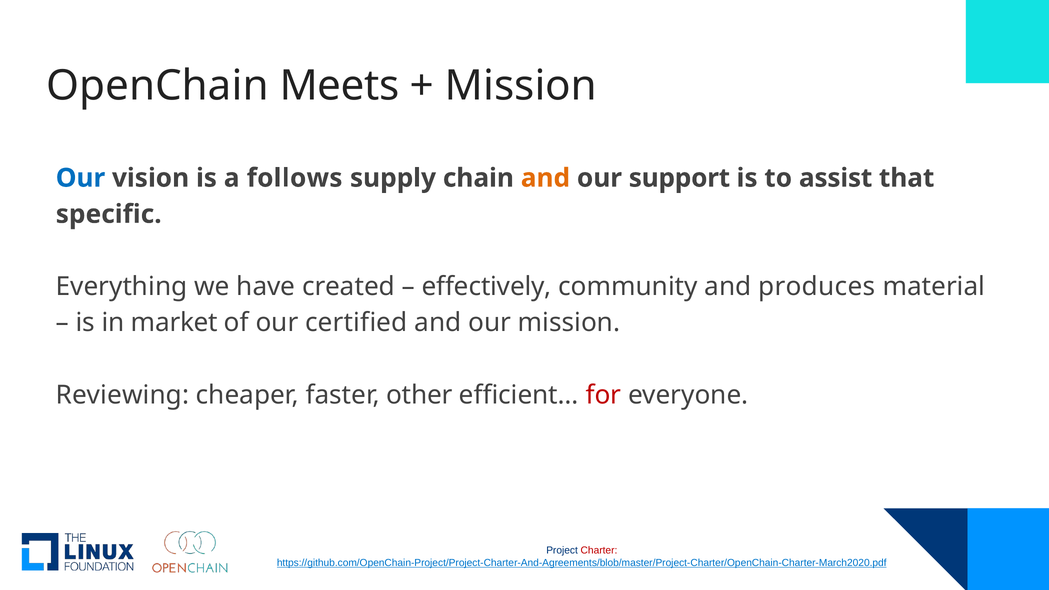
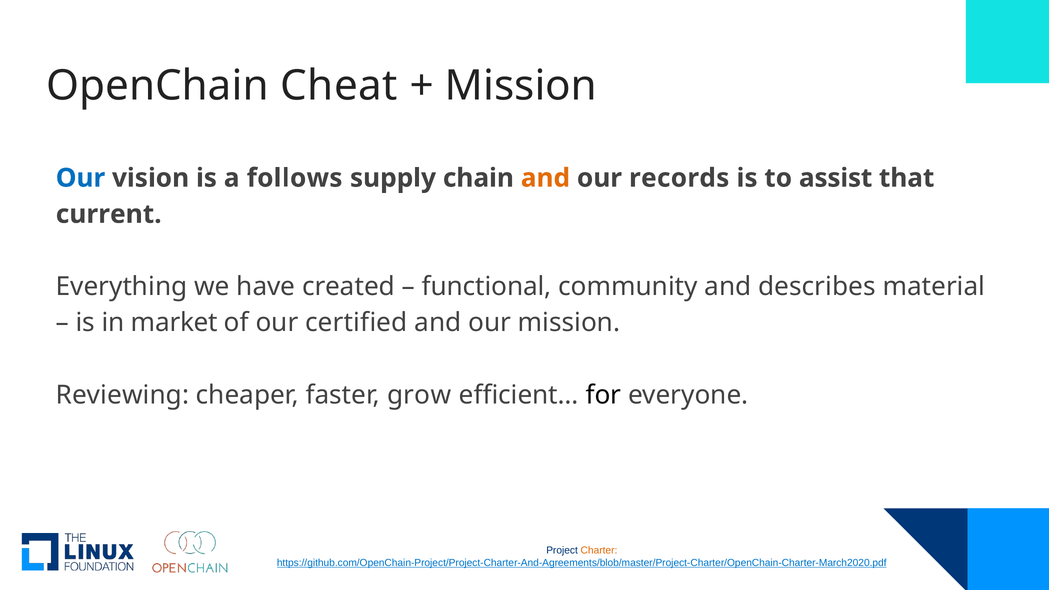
Meets: Meets -> Cheat
support: support -> records
specific: specific -> current
effectively: effectively -> functional
produces: produces -> describes
other: other -> grow
for colour: red -> black
Charter colour: red -> orange
